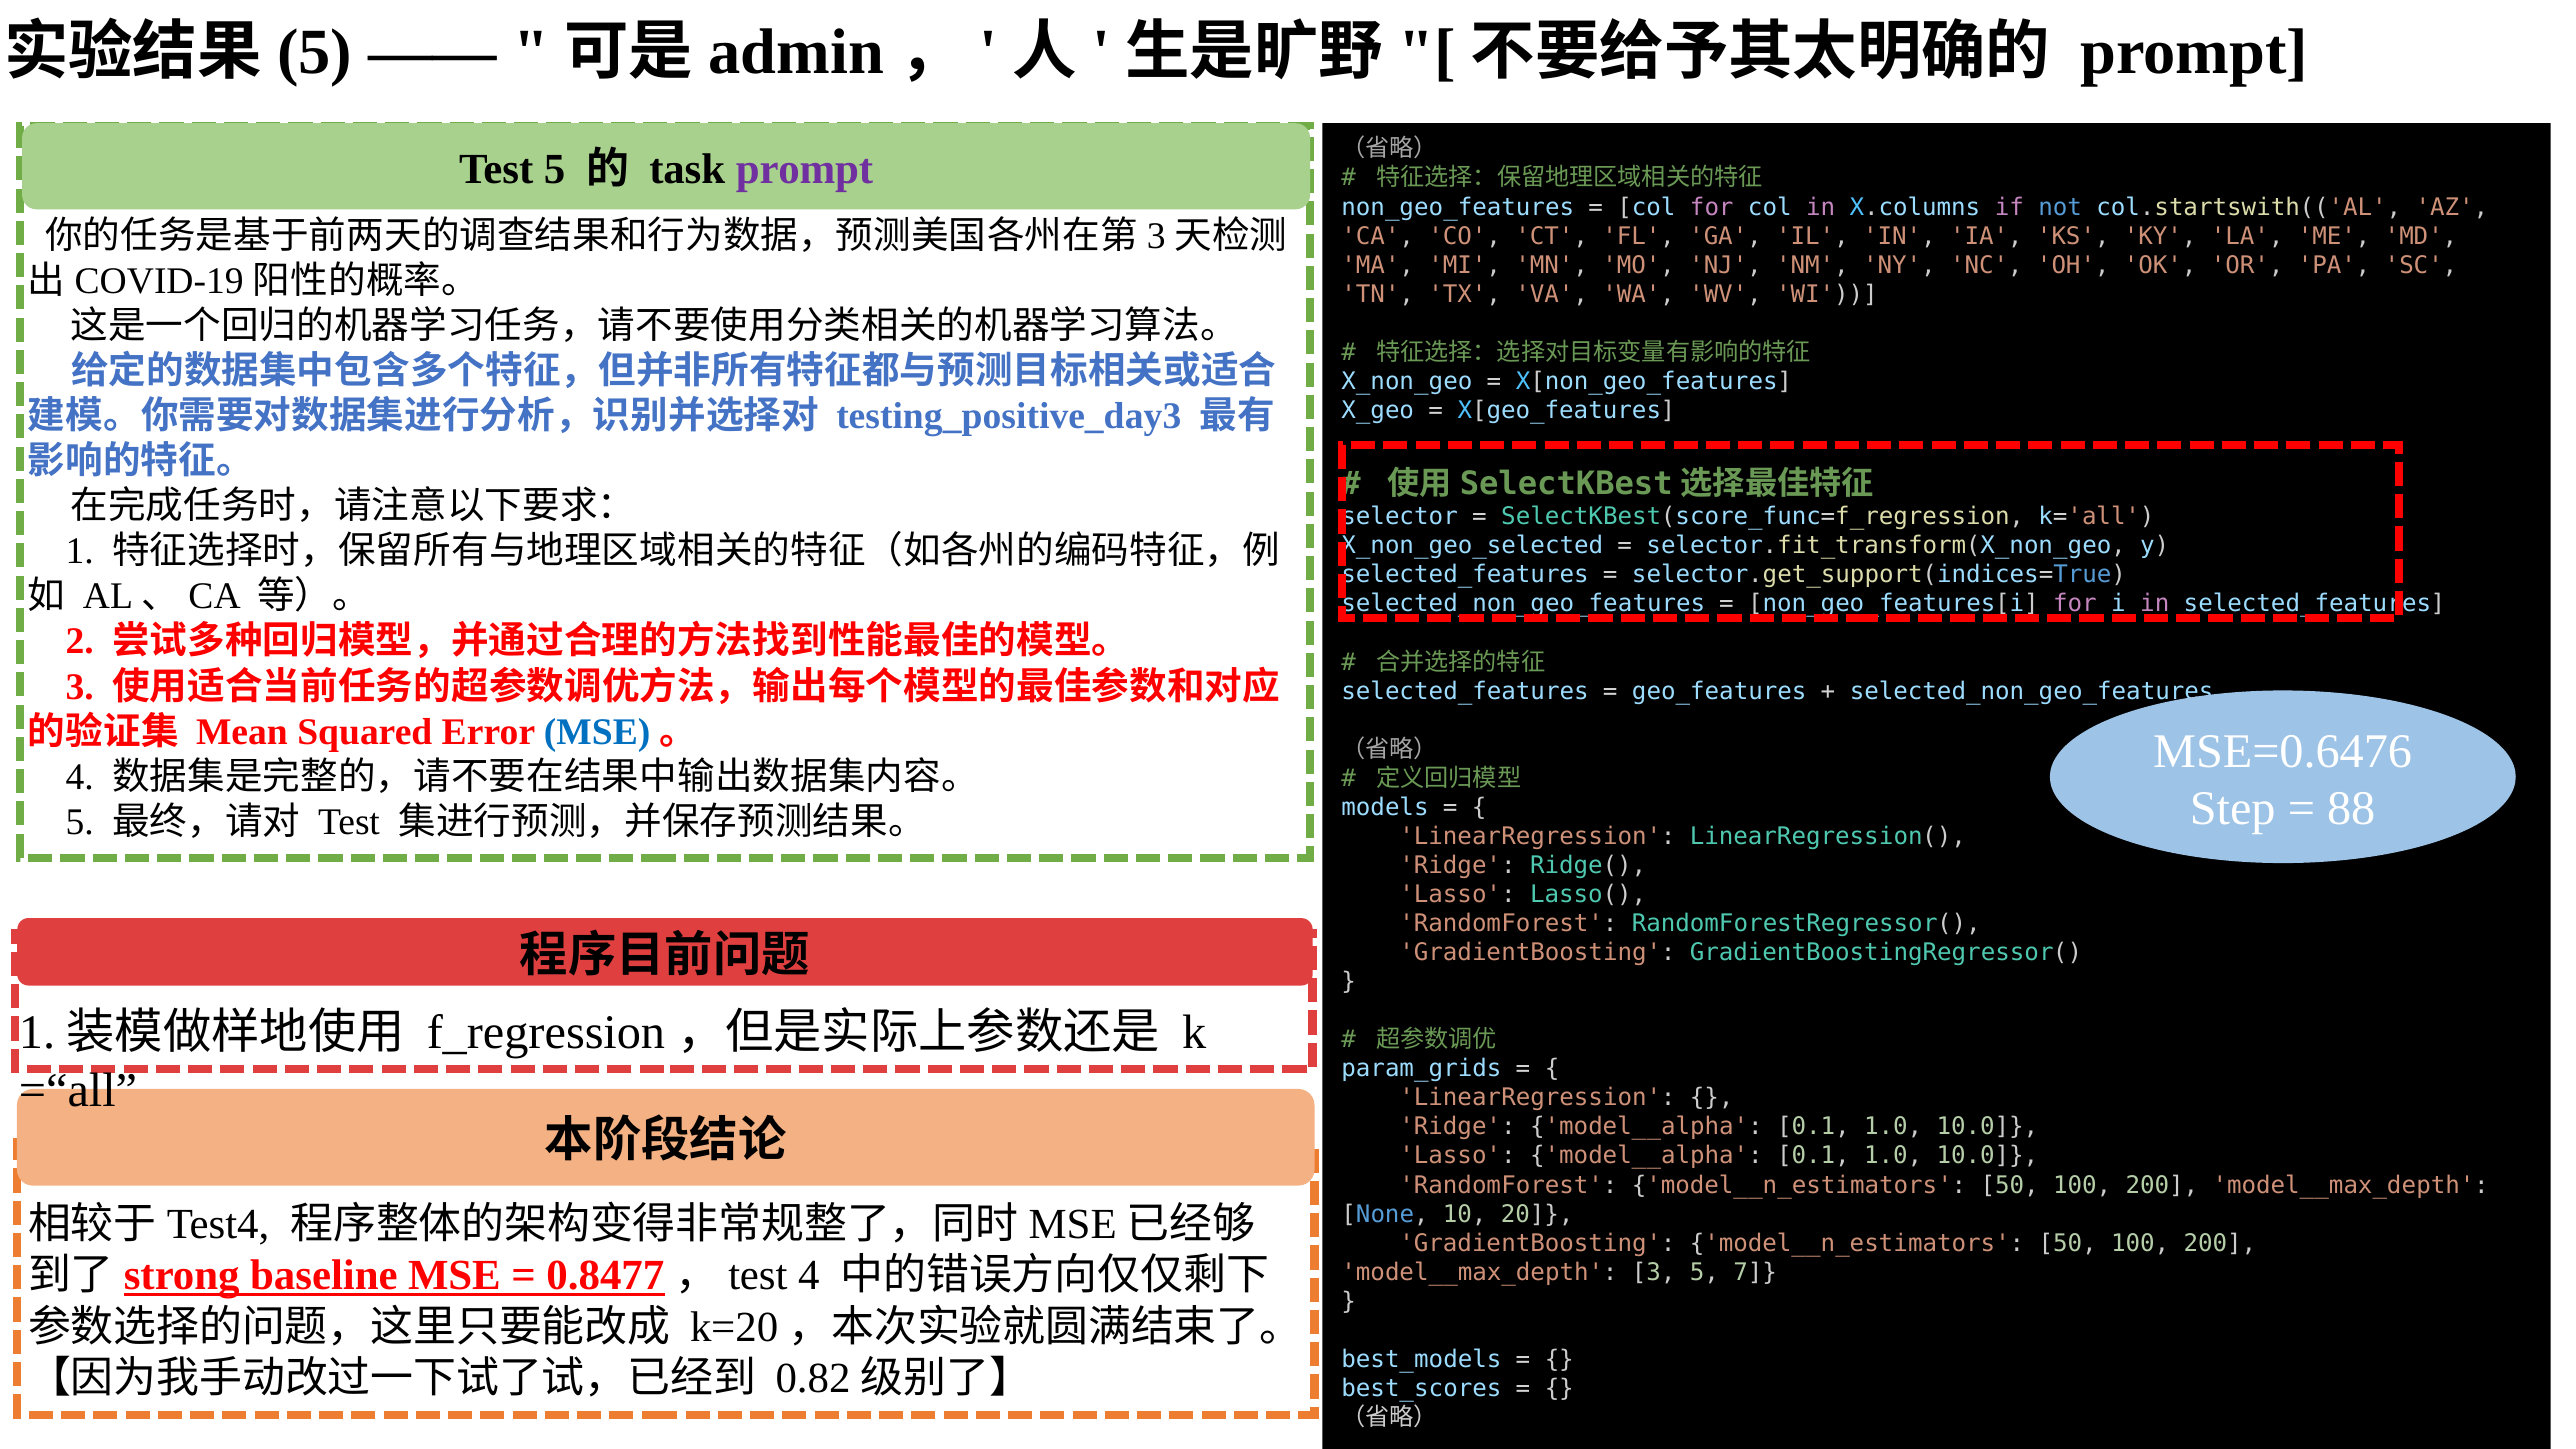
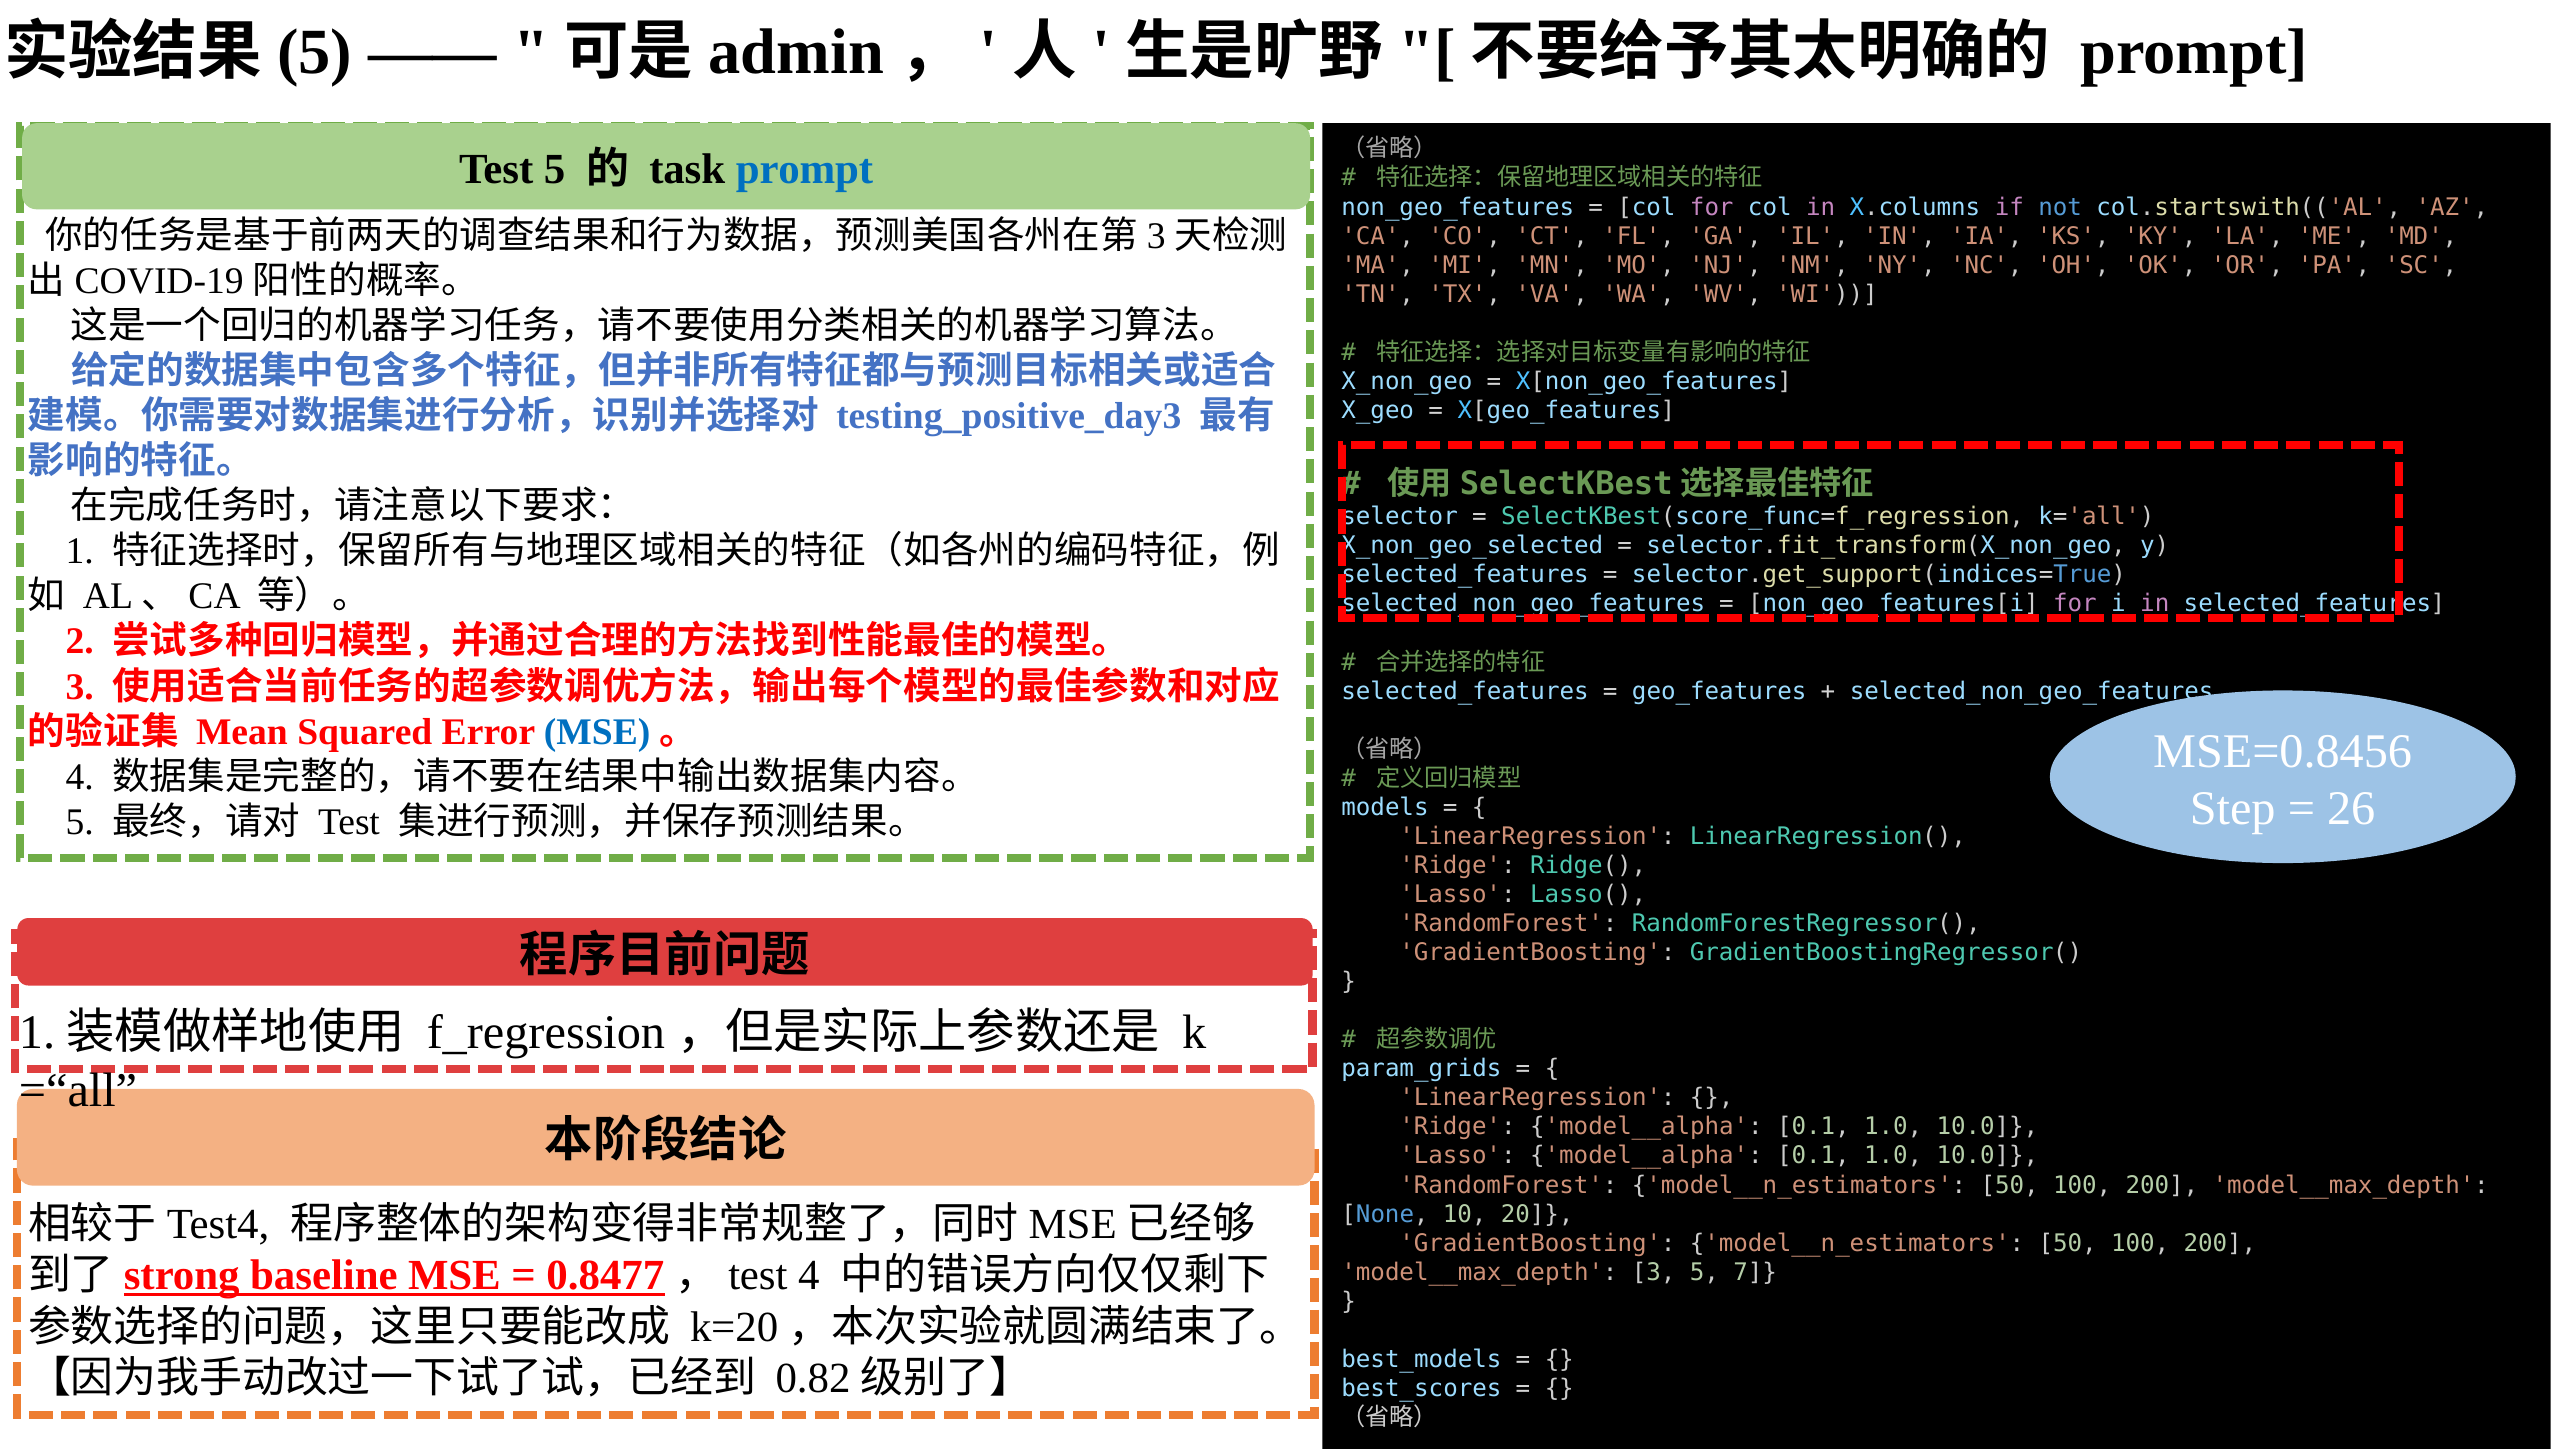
prompt at (805, 169) colour: purple -> blue
MSE=0.6476: MSE=0.6476 -> MSE=0.8456
88: 88 -> 26
